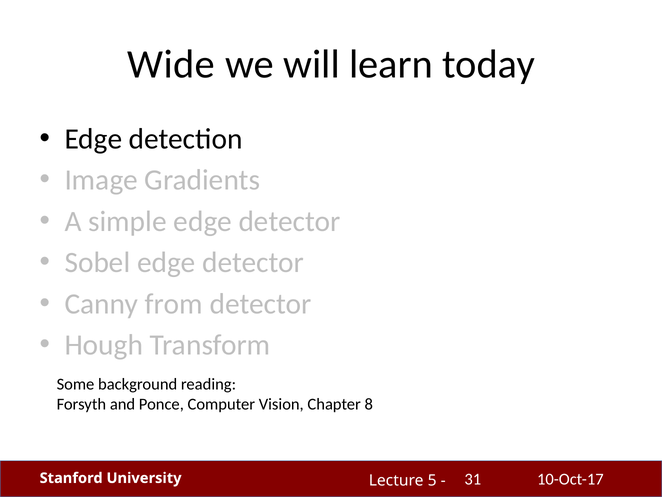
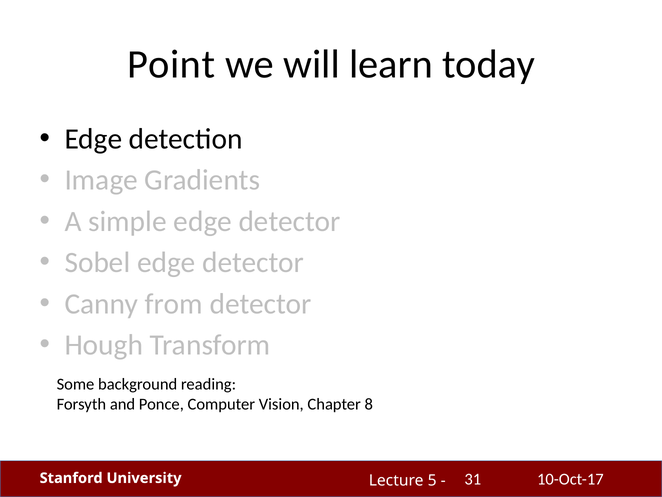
Wide: Wide -> Point
